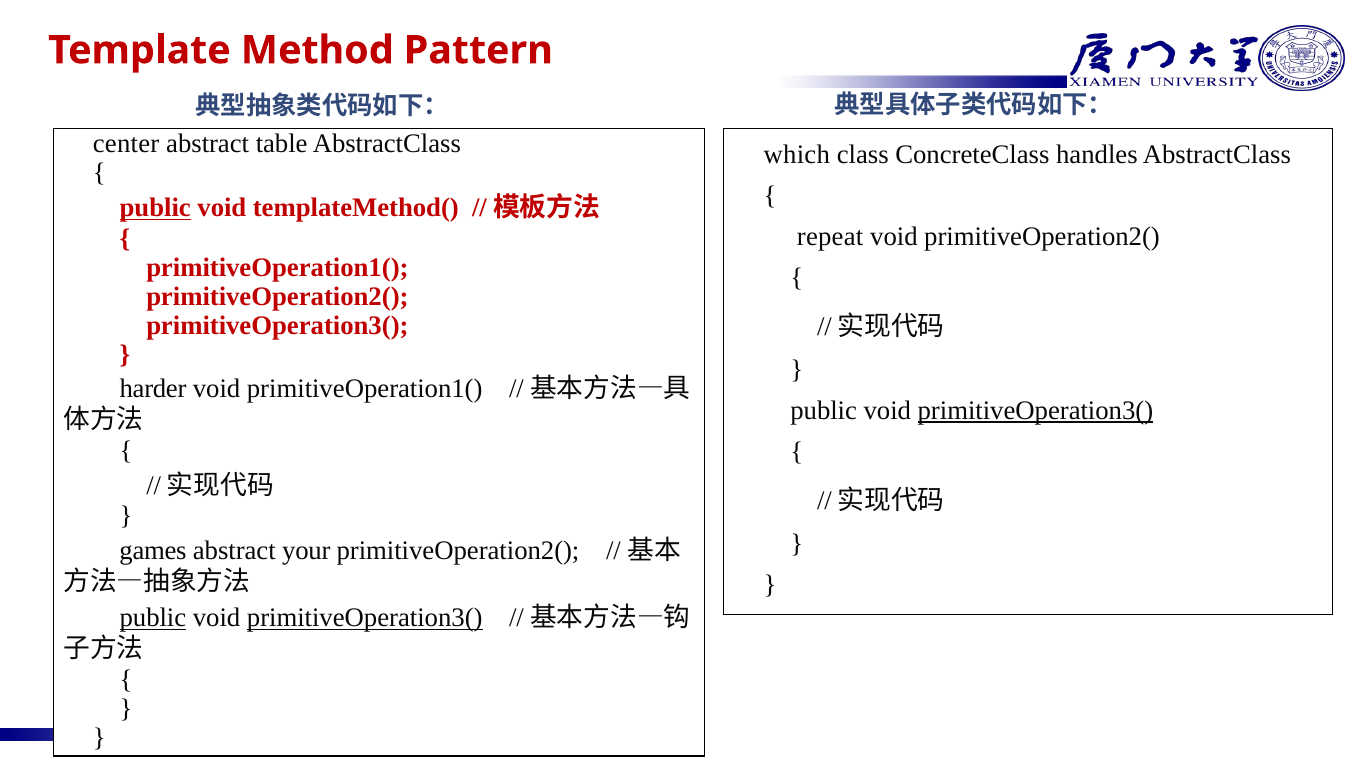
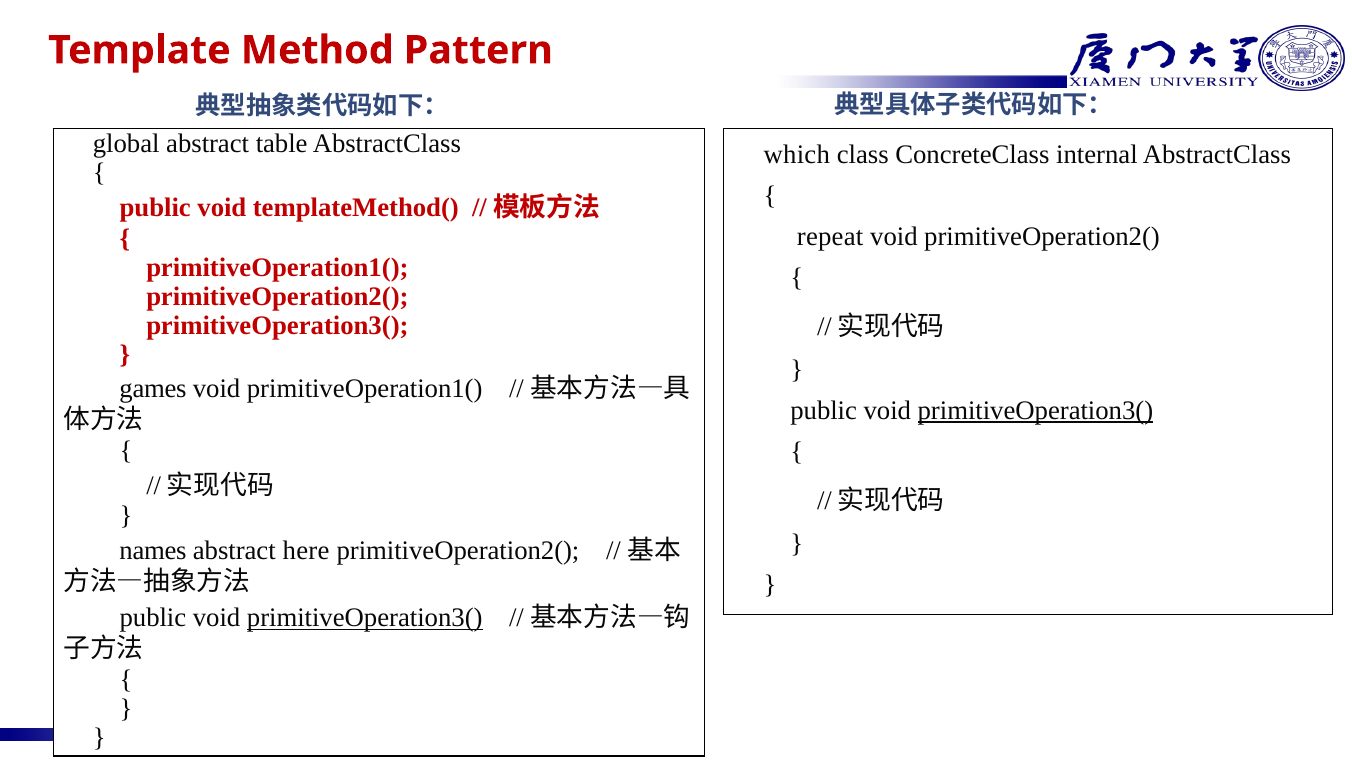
center: center -> global
handles: handles -> internal
public at (155, 208) underline: present -> none
harder: harder -> games
games: games -> names
your: your -> here
public at (153, 618) underline: present -> none
